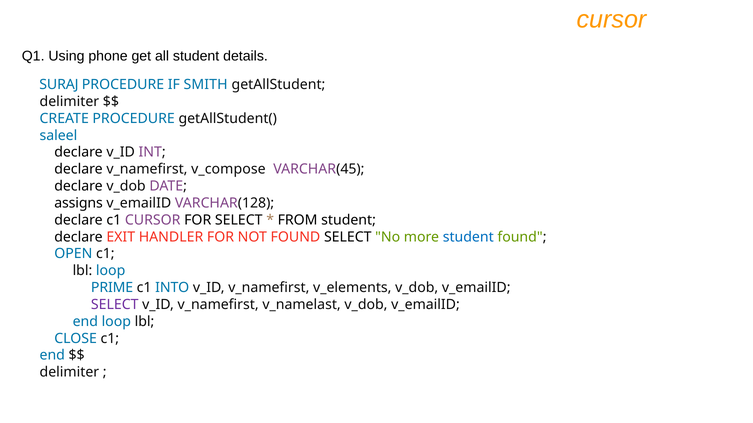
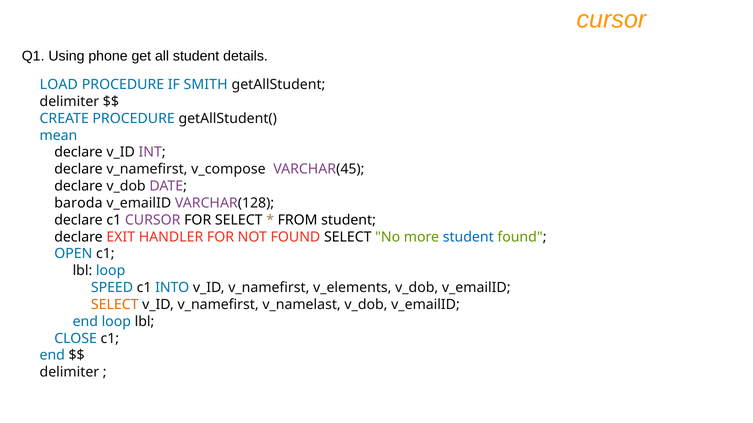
SURAJ: SURAJ -> LOAD
saleel: saleel -> mean
assigns: assigns -> baroda
PRIME: PRIME -> SPEED
SELECT at (115, 305) colour: purple -> orange
